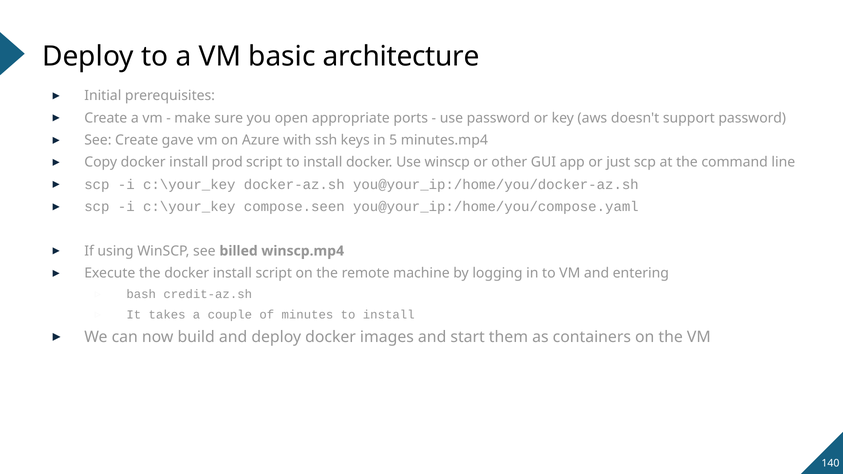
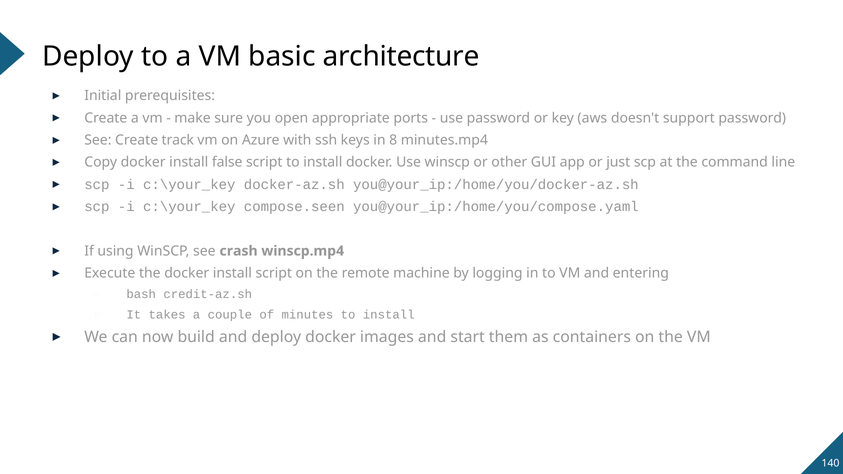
gave: gave -> track
5: 5 -> 8
prod: prod -> false
billed: billed -> crash
